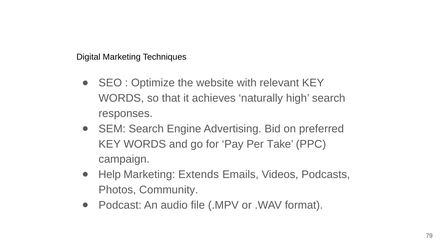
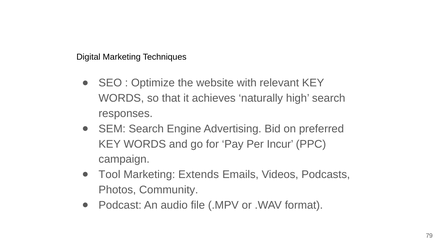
Take: Take -> Incur
Help: Help -> Tool
